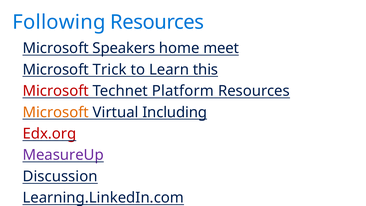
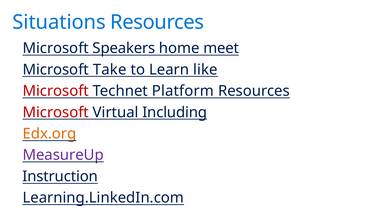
Following: Following -> Situations
Trick: Trick -> Take
this: this -> like
Microsoft at (56, 112) colour: orange -> red
Edx.org colour: red -> orange
Discussion: Discussion -> Instruction
